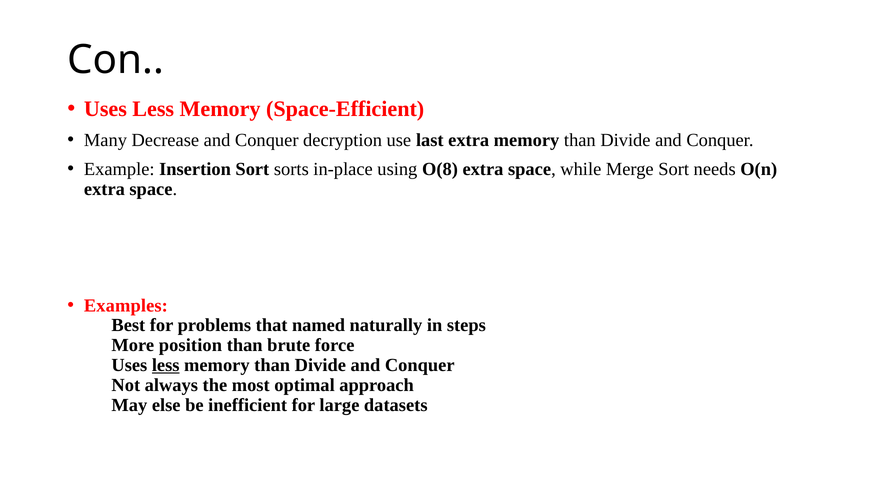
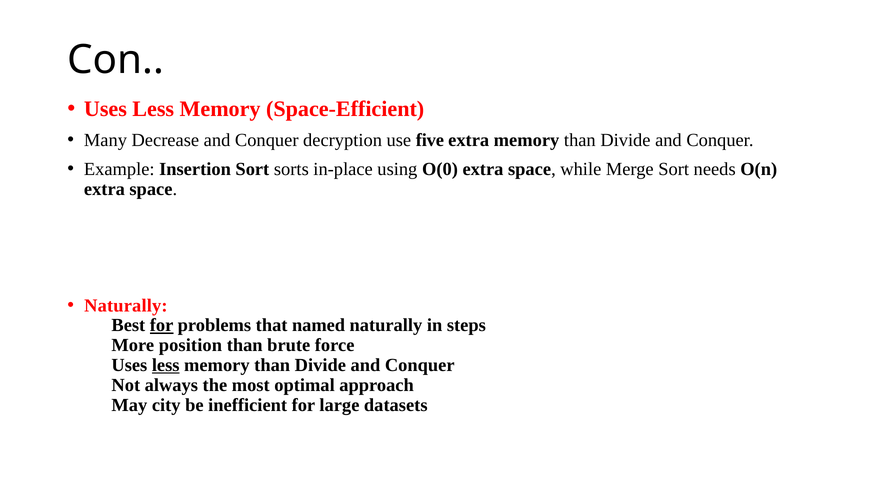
last: last -> five
O(8: O(8 -> O(0
Examples at (126, 306): Examples -> Naturally
for at (162, 325) underline: none -> present
else: else -> city
